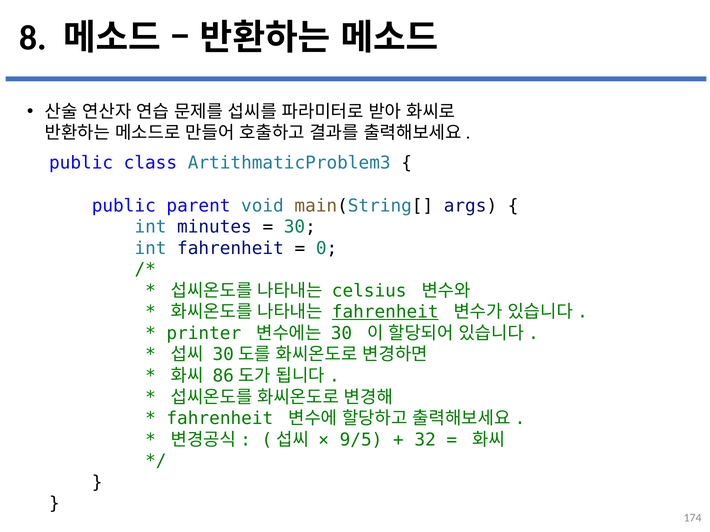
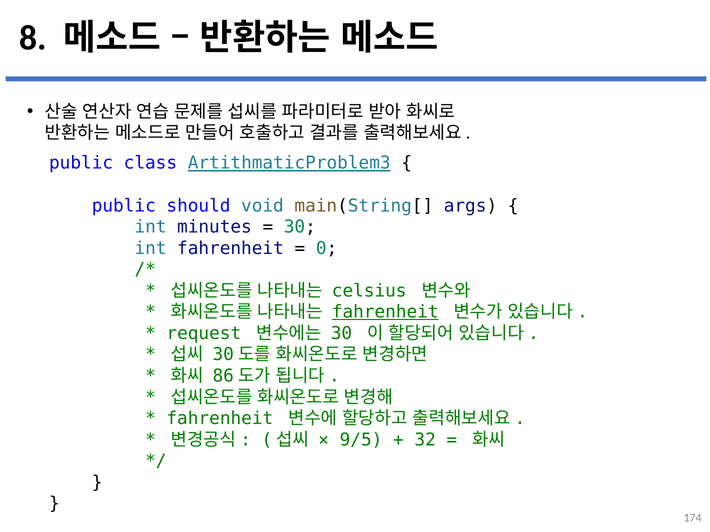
ArtithmaticProblem3 underline: none -> present
parent: parent -> should
printer: printer -> request
